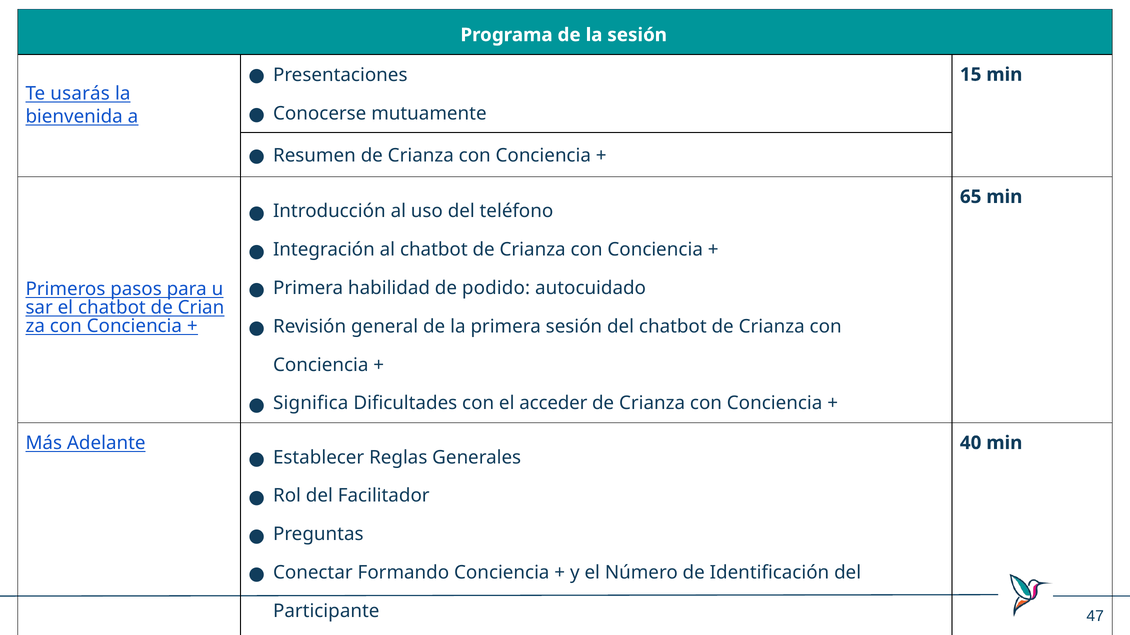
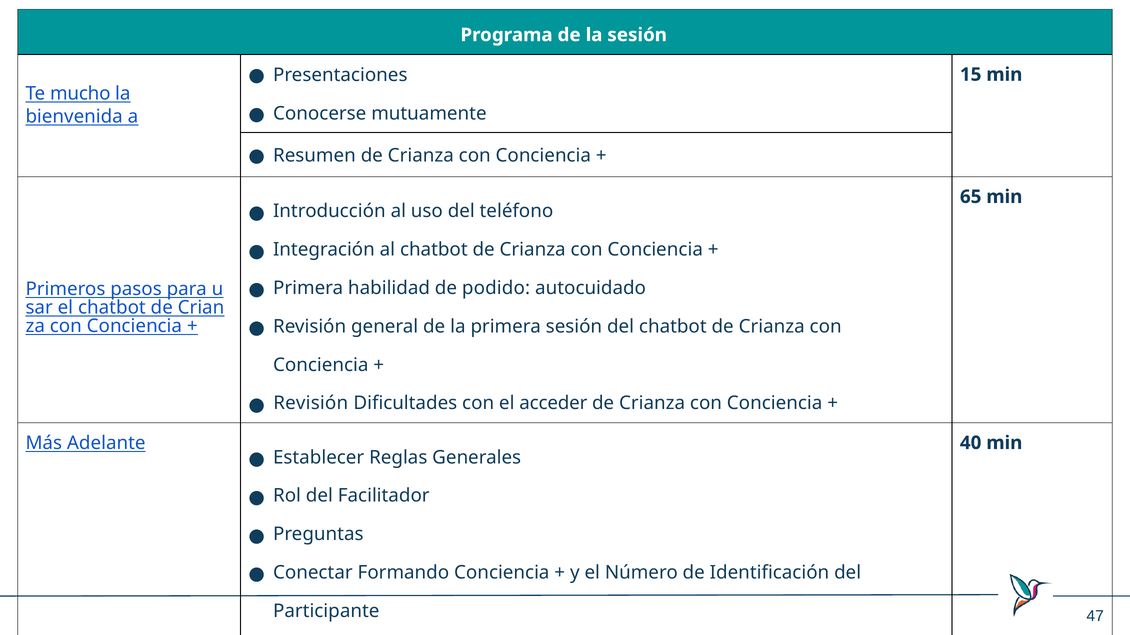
usarás: usarás -> mucho
Significa at (311, 404): Significa -> Revisión
